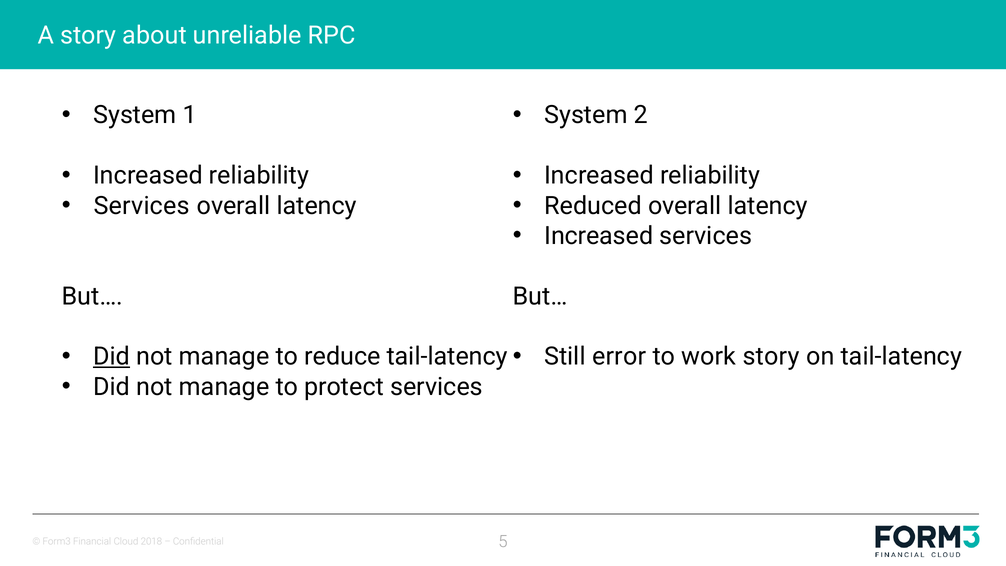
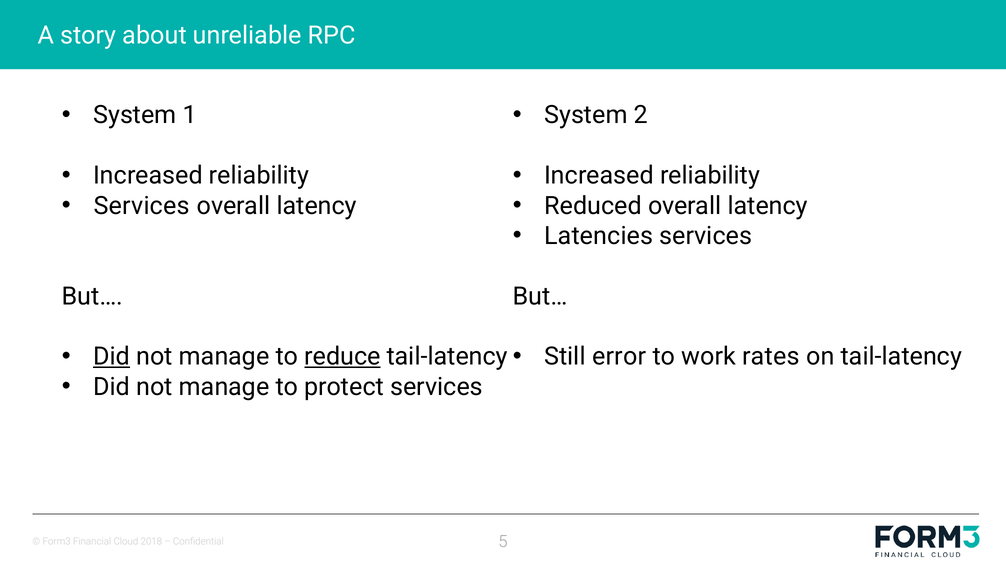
Increased at (599, 236): Increased -> Latencies
reduce underline: none -> present
work story: story -> rates
